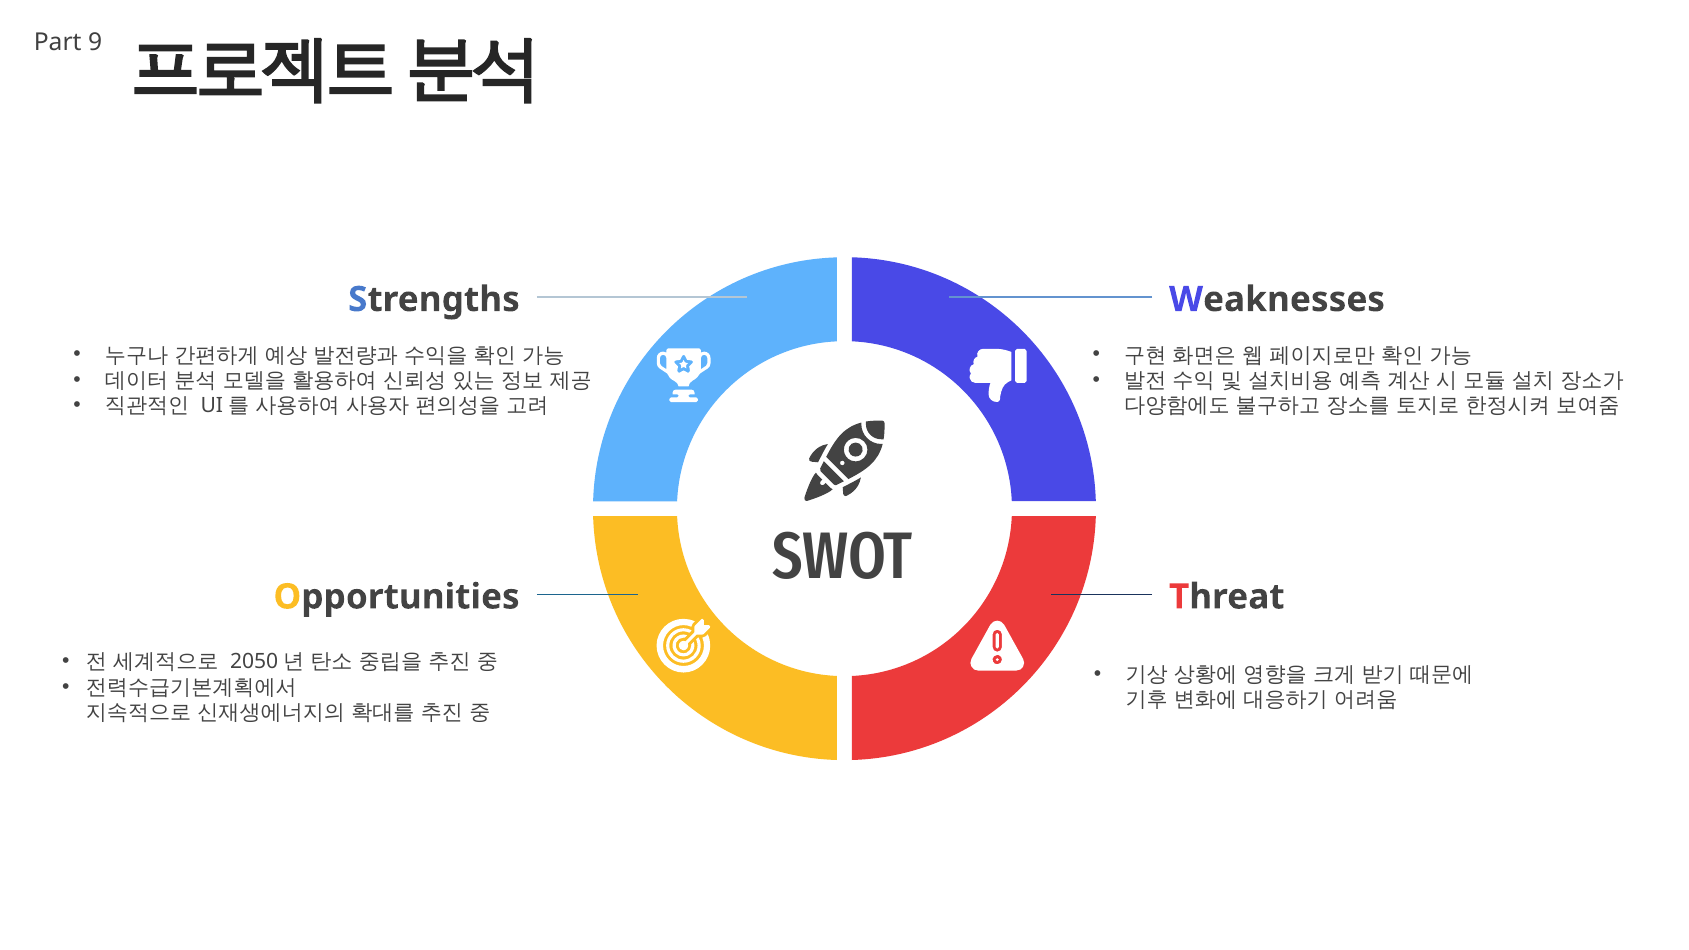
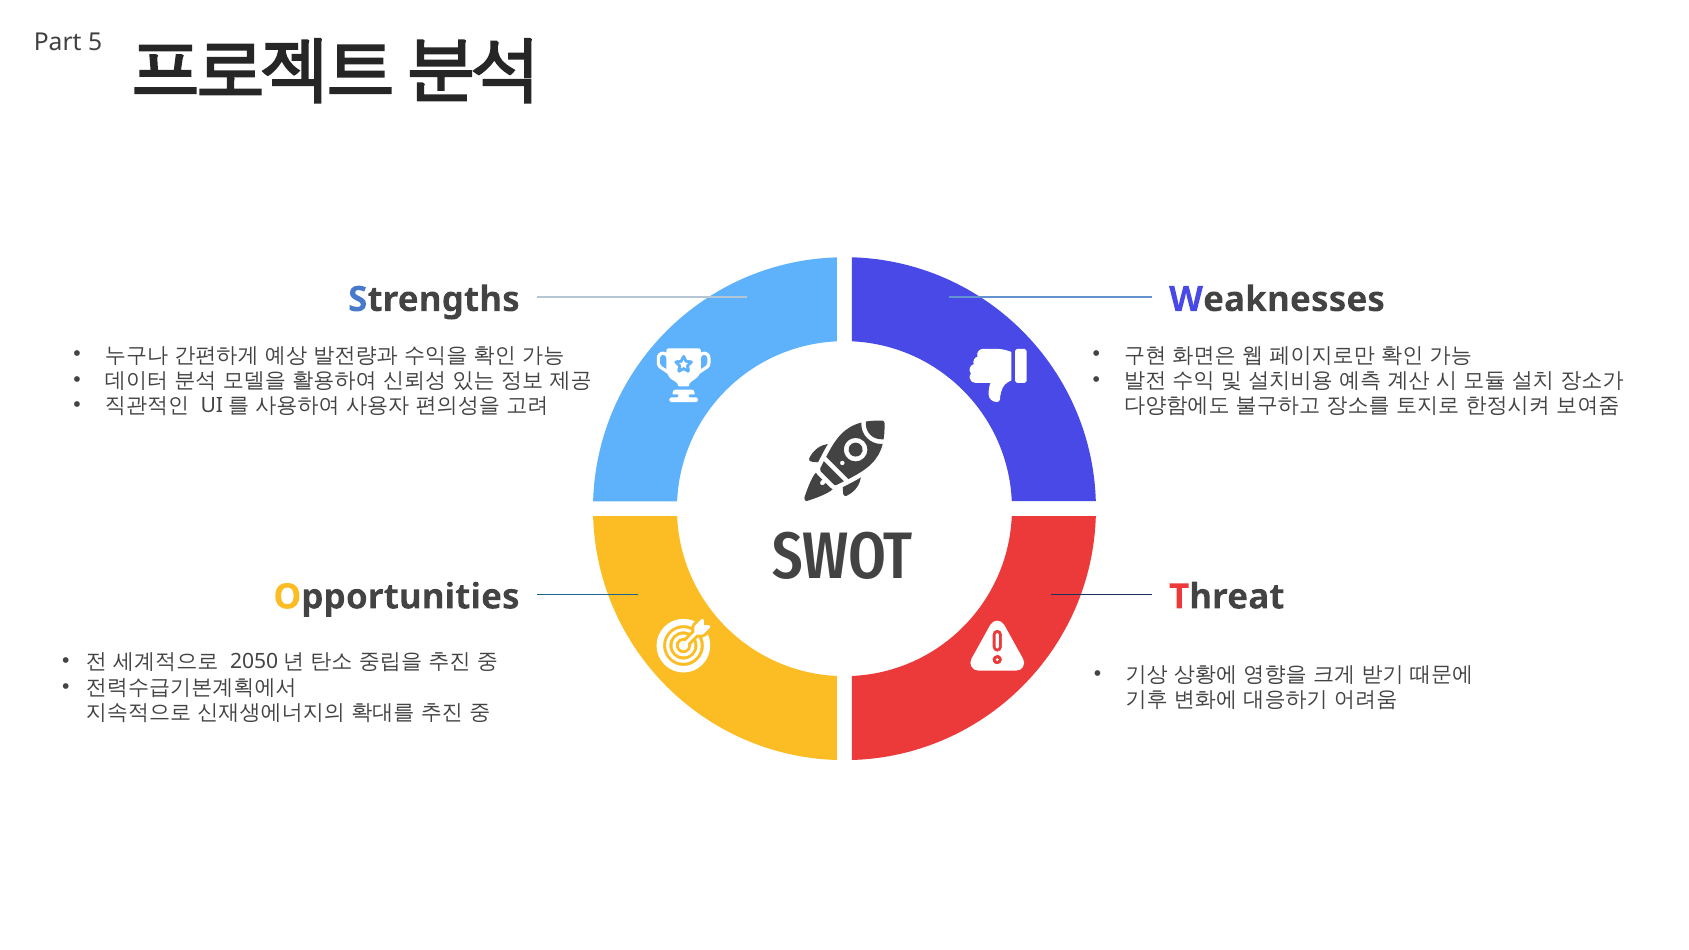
9: 9 -> 5
